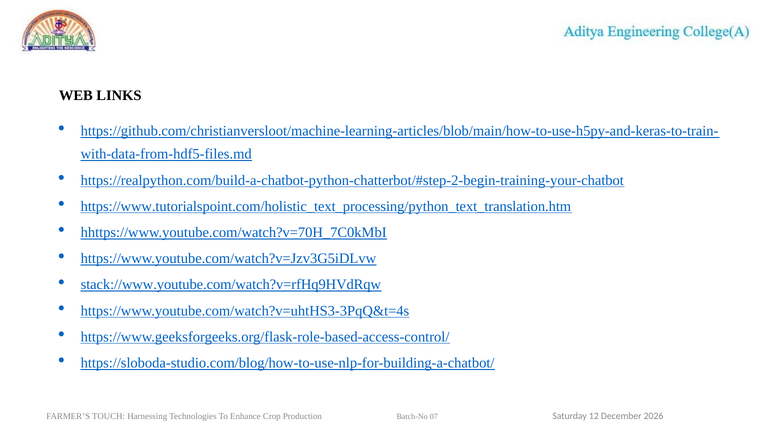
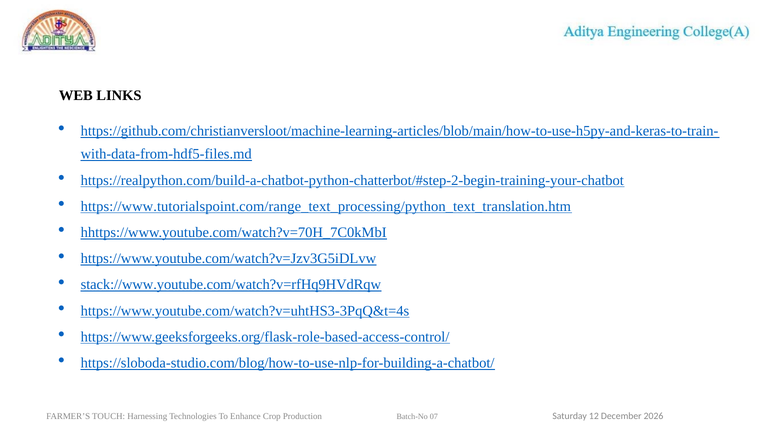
https://www.tutorialspoint.com/holistic_text_processing/python_text_translation.htm: https://www.tutorialspoint.com/holistic_text_processing/python_text_translation.htm -> https://www.tutorialspoint.com/range_text_processing/python_text_translation.htm
